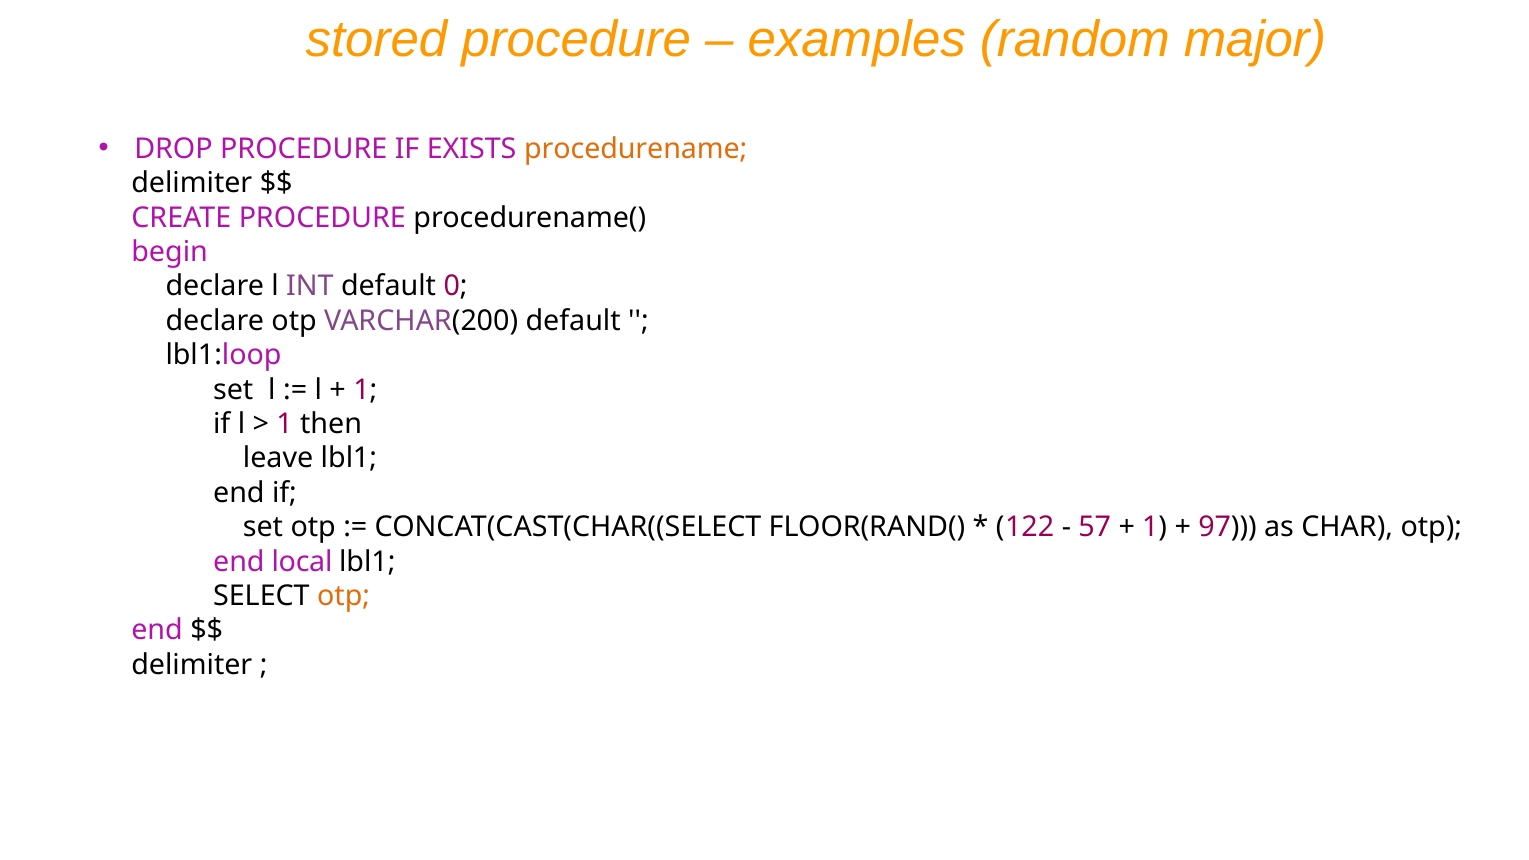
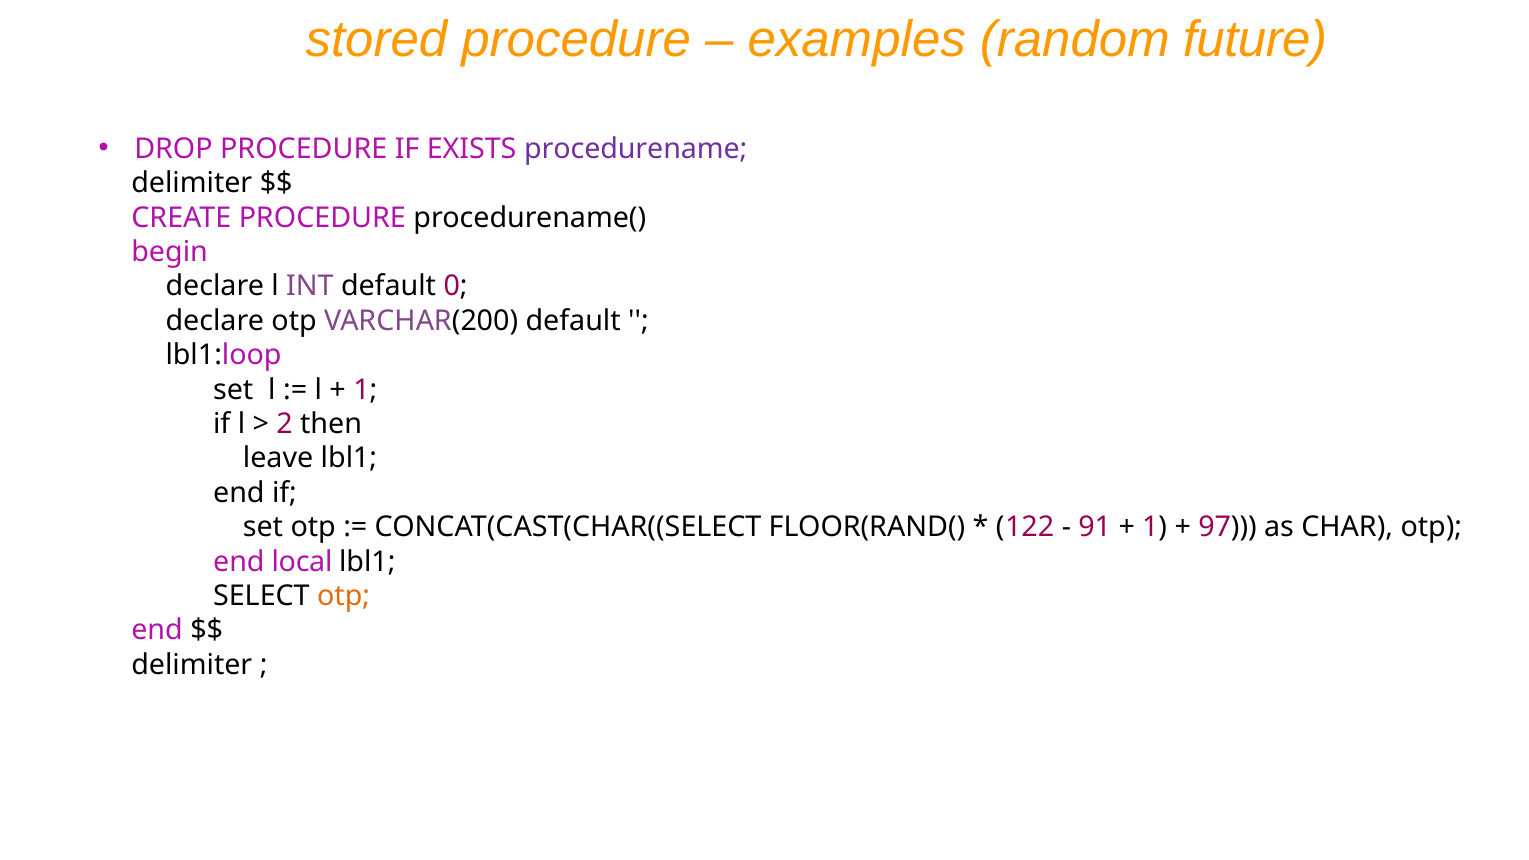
major: major -> future
procedurename colour: orange -> purple
1 at (285, 424): 1 -> 2
57: 57 -> 91
